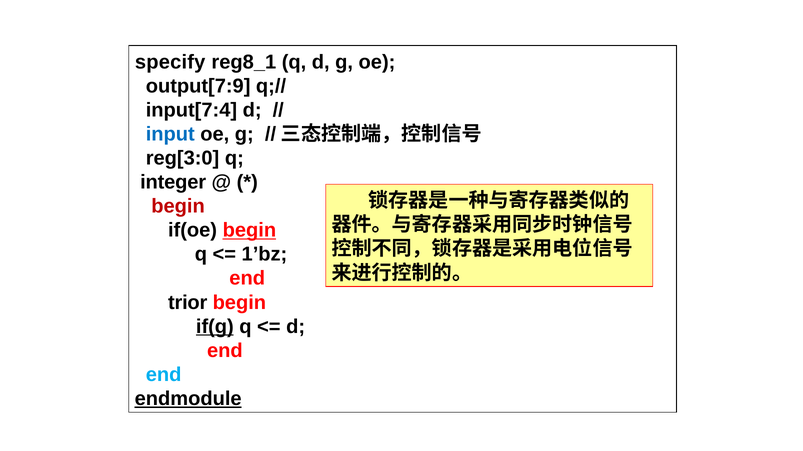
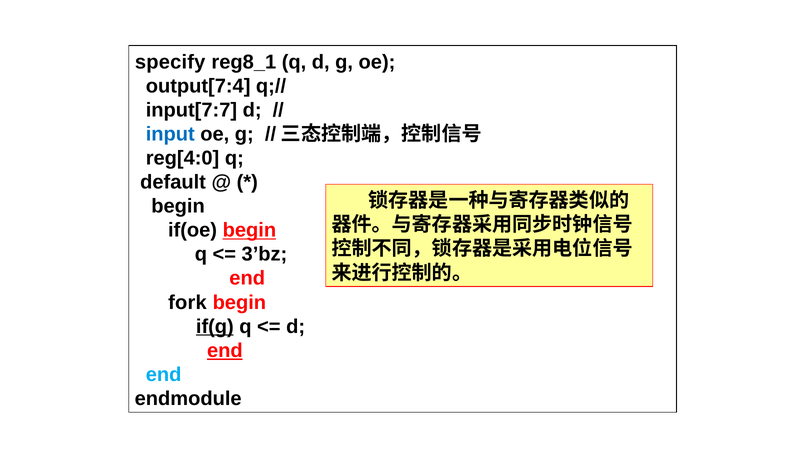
output[7:9: output[7:9 -> output[7:4
input[7:4: input[7:4 -> input[7:7
reg[3:0: reg[3:0 -> reg[4:0
integer: integer -> default
begin at (178, 207) colour: red -> black
1’bz: 1’bz -> 3’bz
trior: trior -> fork
end at (225, 351) underline: none -> present
endmodule underline: present -> none
